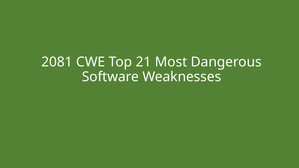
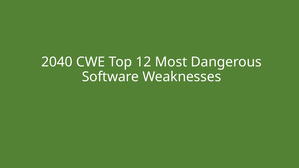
2081: 2081 -> 2040
21: 21 -> 12
